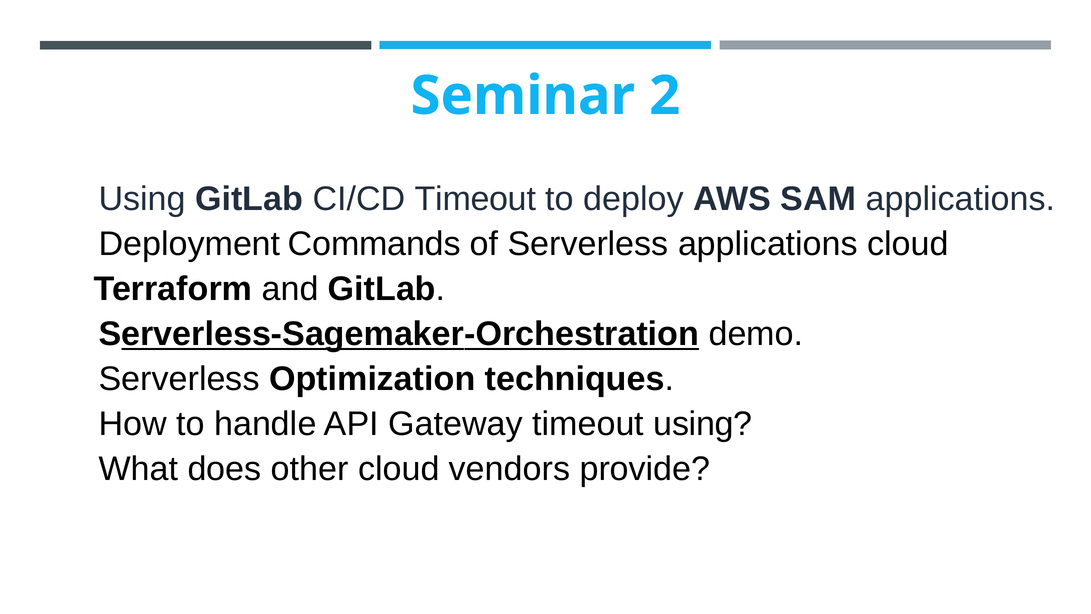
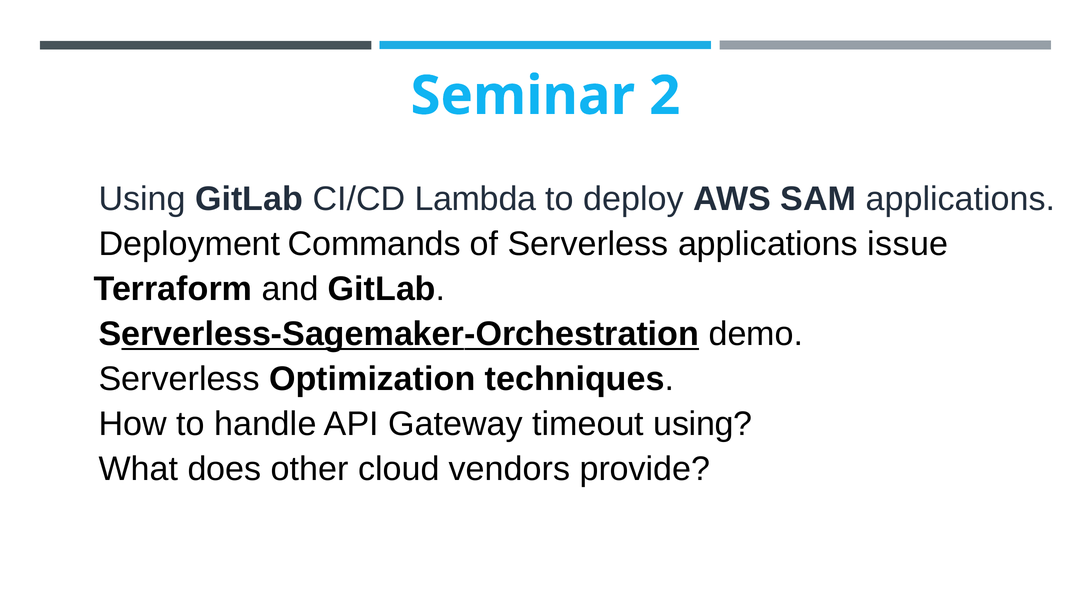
CI/CD Timeout: Timeout -> Lambda
applications cloud: cloud -> issue
